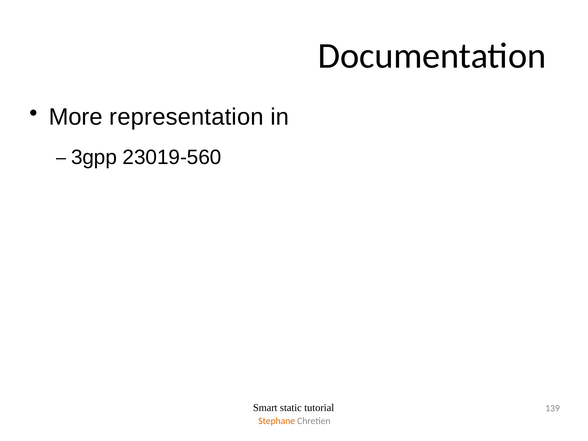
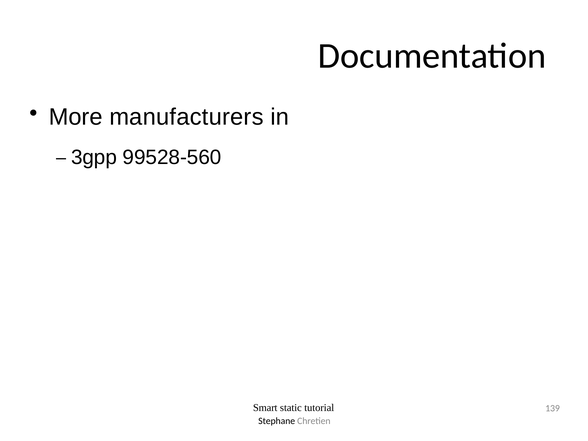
representation: representation -> manufacturers
23019-560: 23019-560 -> 99528-560
Stephane colour: orange -> black
